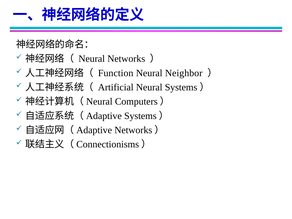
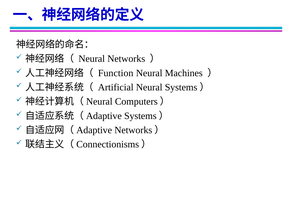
Neighbor: Neighbor -> Machines
